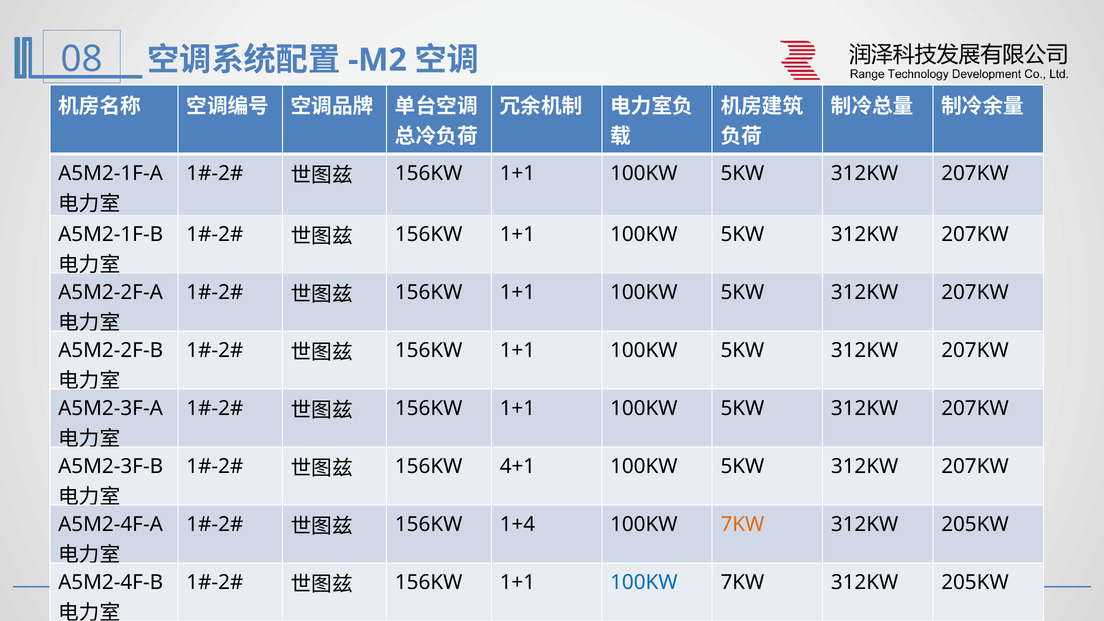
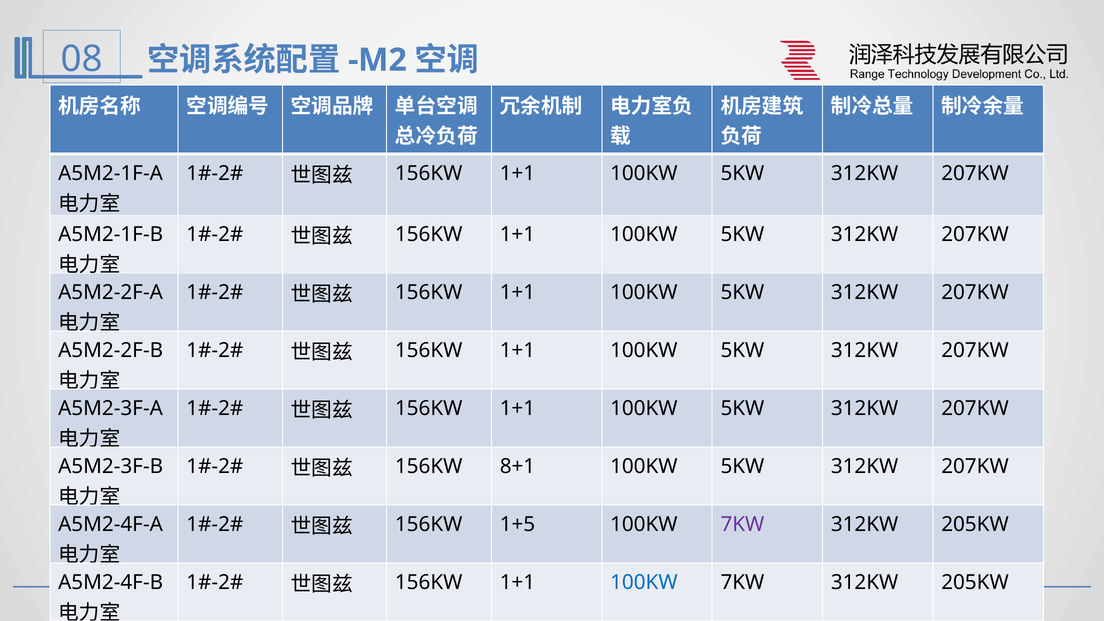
4+1: 4+1 -> 8+1
1+4: 1+4 -> 1+5
7KW at (742, 525) colour: orange -> purple
